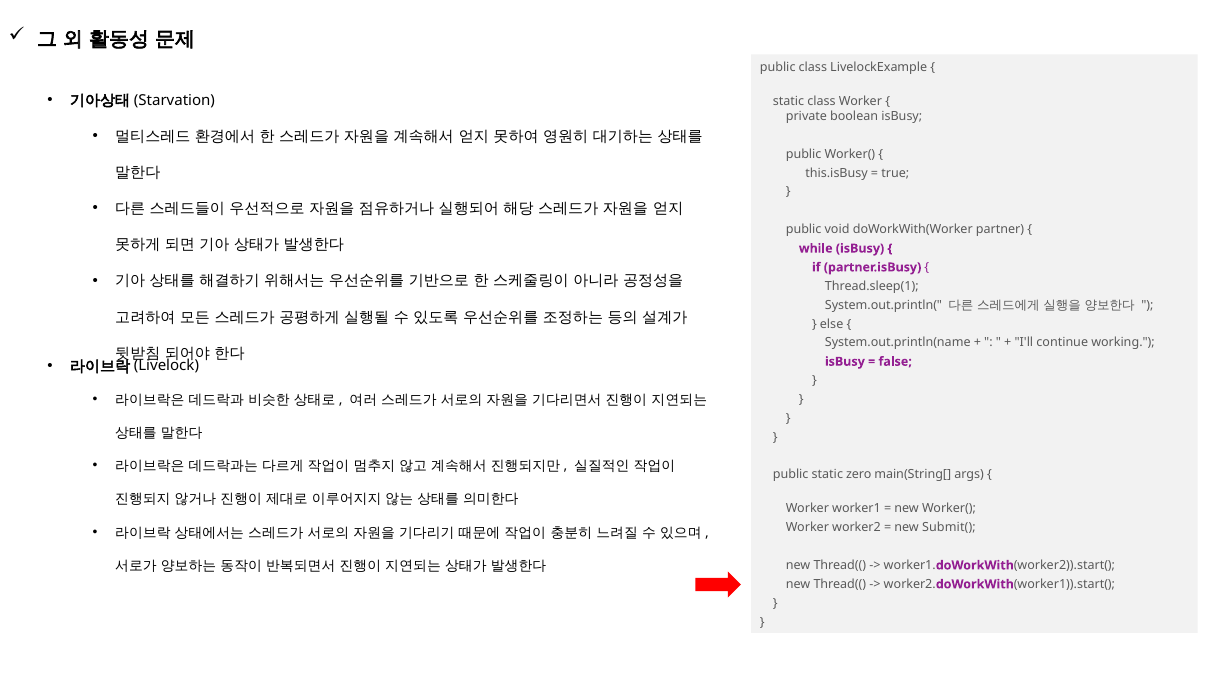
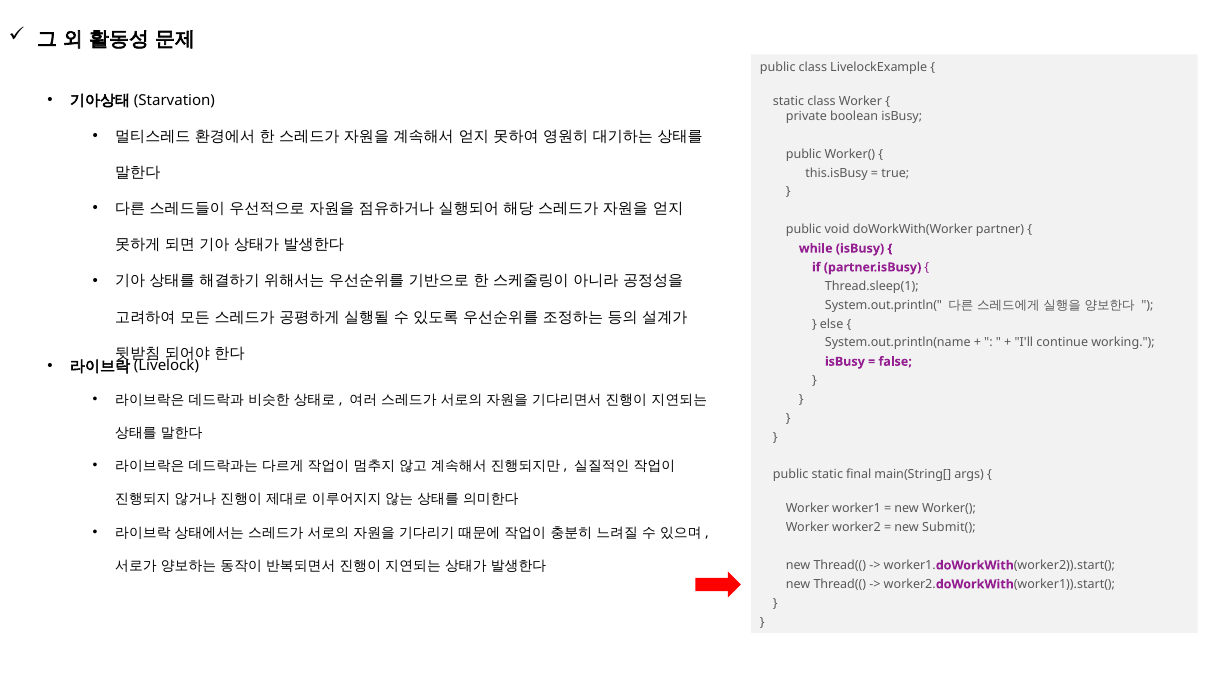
zero: zero -> final
